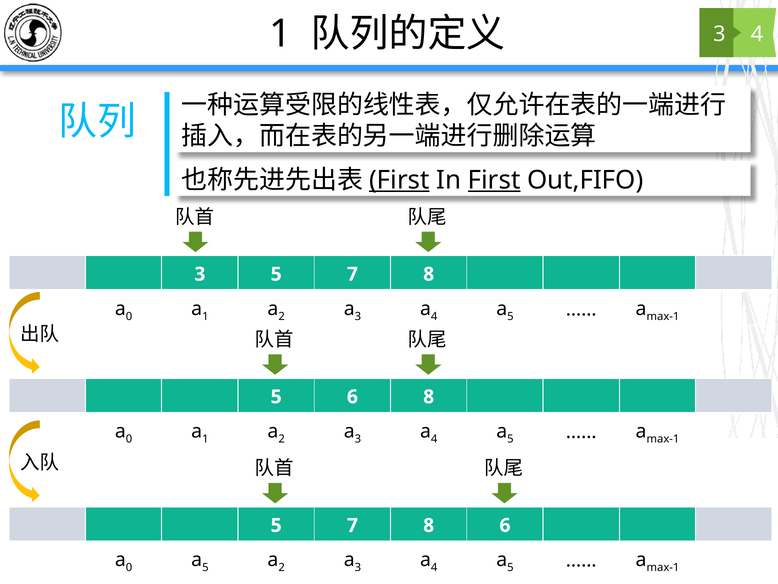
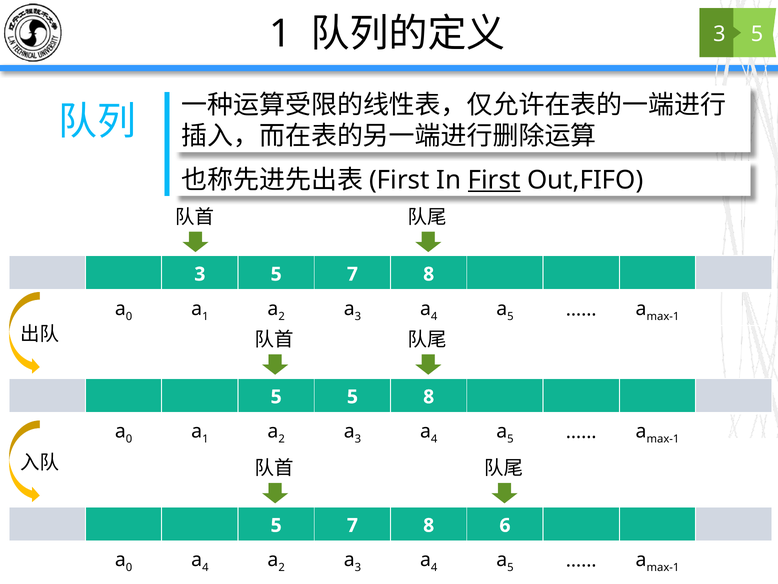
4 at (757, 34): 4 -> 5
First at (399, 180) underline: present -> none
5 6: 6 -> 5
5 at (205, 567): 5 -> 4
